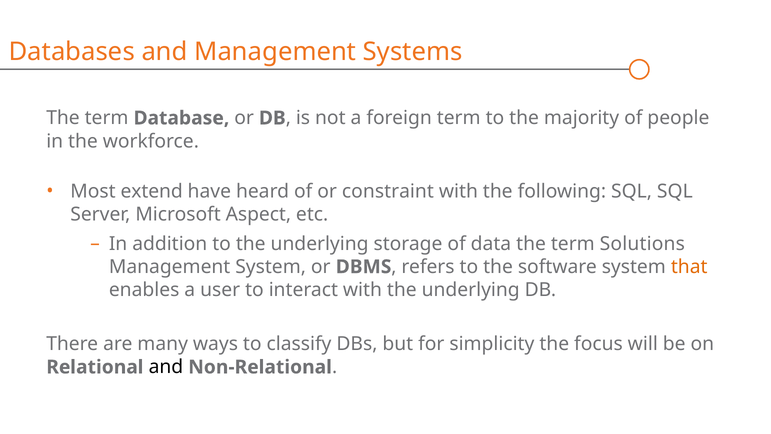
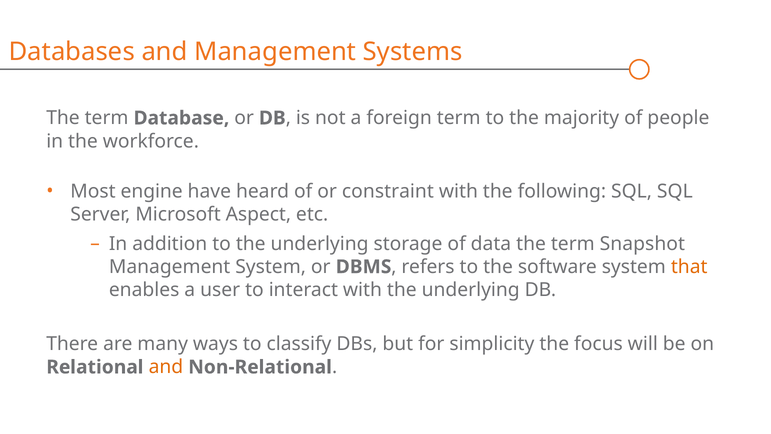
extend: extend -> engine
Solutions: Solutions -> Snapshot
and at (166, 367) colour: black -> orange
